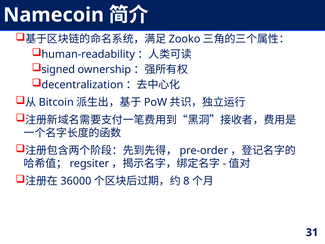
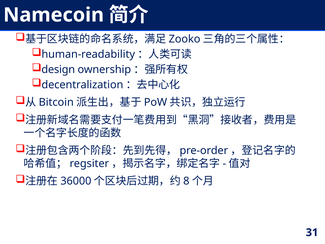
signed: signed -> design
